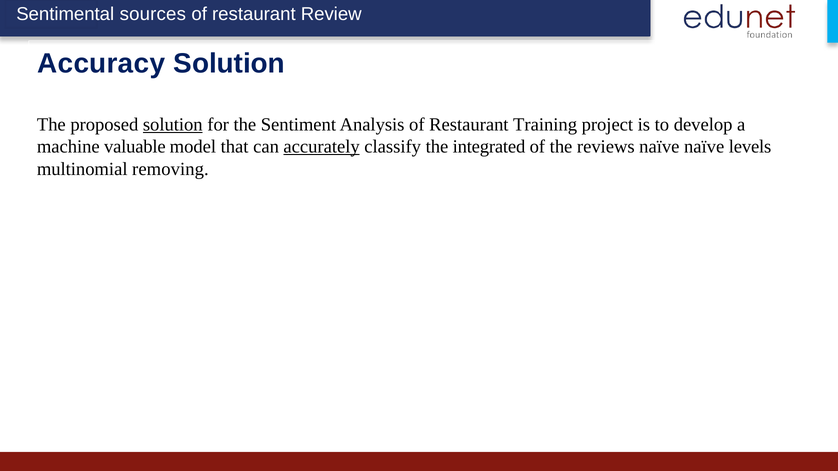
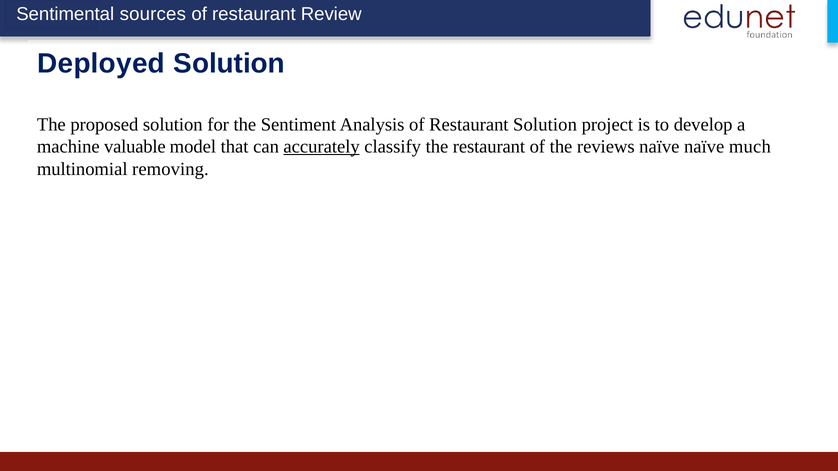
Accuracy: Accuracy -> Deployed
solution at (173, 124) underline: present -> none
Restaurant Training: Training -> Solution
the integrated: integrated -> restaurant
levels: levels -> much
